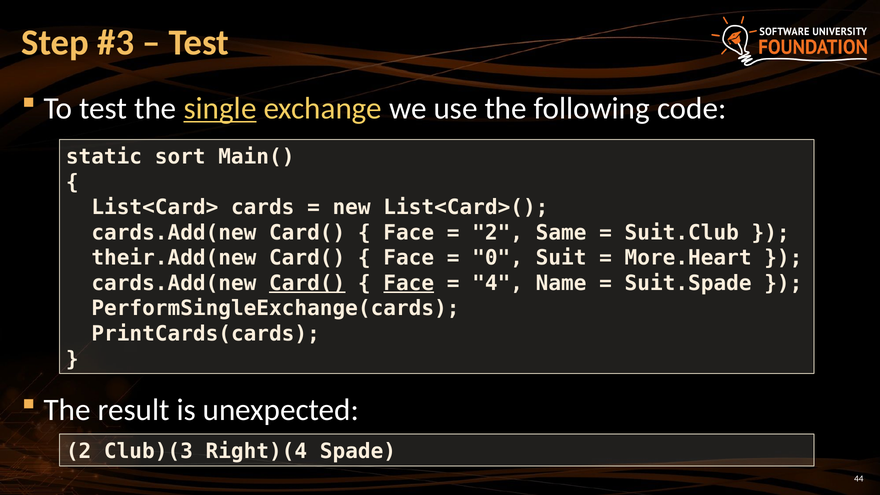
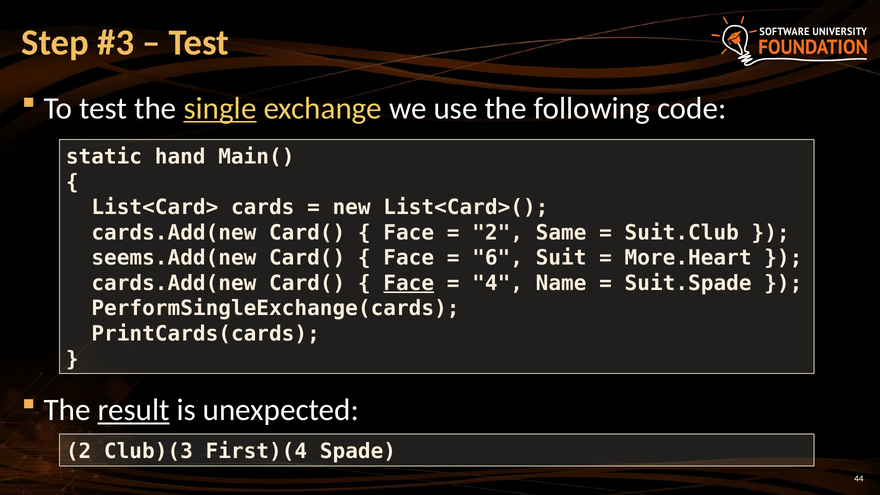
sort: sort -> hand
their.Add(new: their.Add(new -> seems.Add(new
0: 0 -> 6
Card( at (307, 283) underline: present -> none
result underline: none -> present
Right)(4: Right)(4 -> First)(4
